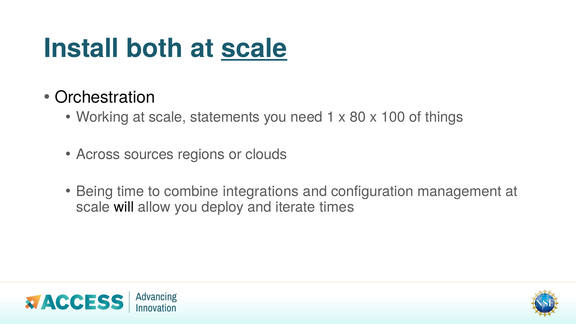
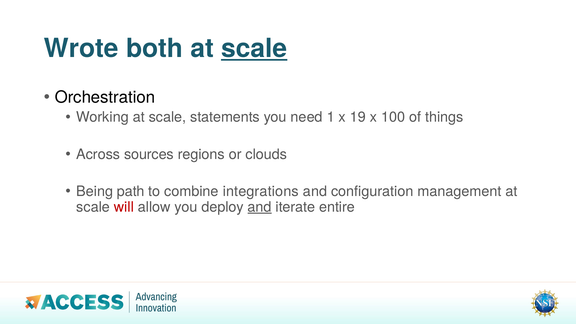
Install: Install -> Wrote
80: 80 -> 19
time: time -> path
will colour: black -> red
and at (260, 207) underline: none -> present
times: times -> entire
